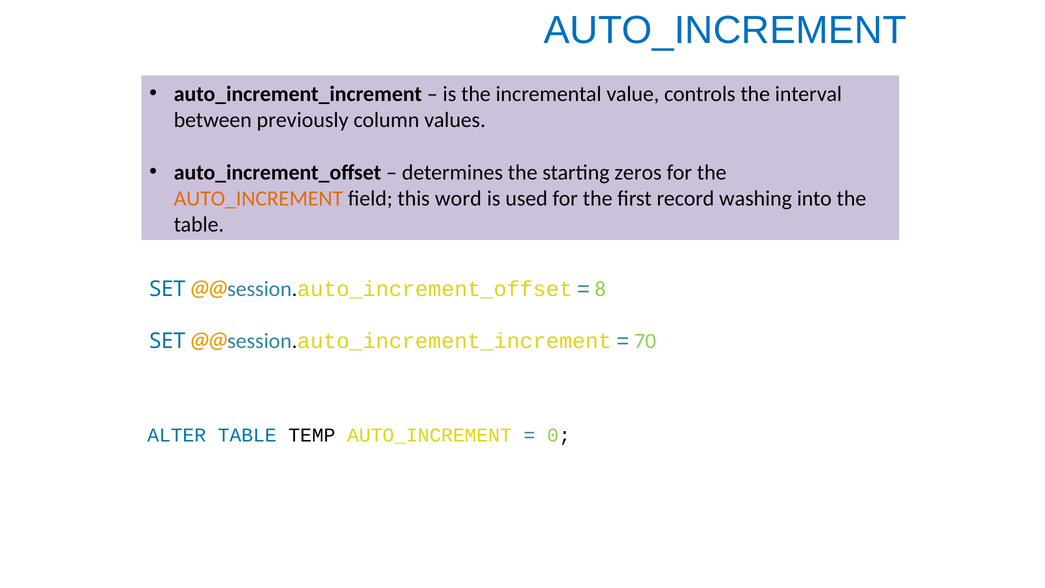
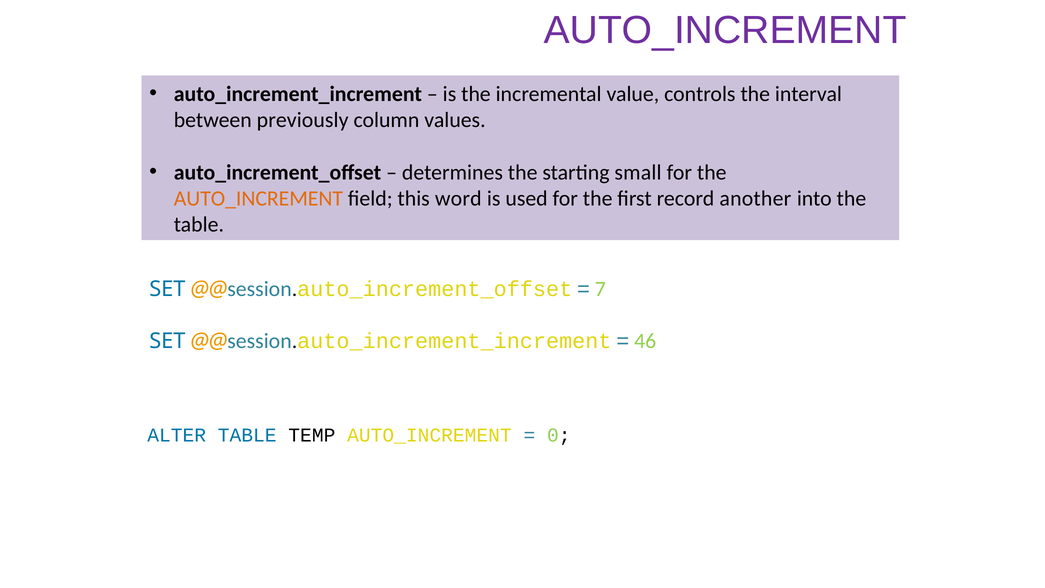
AUTO_INCREMENT at (725, 30) colour: blue -> purple
zeros: zeros -> small
washing: washing -> another
8: 8 -> 7
70: 70 -> 46
